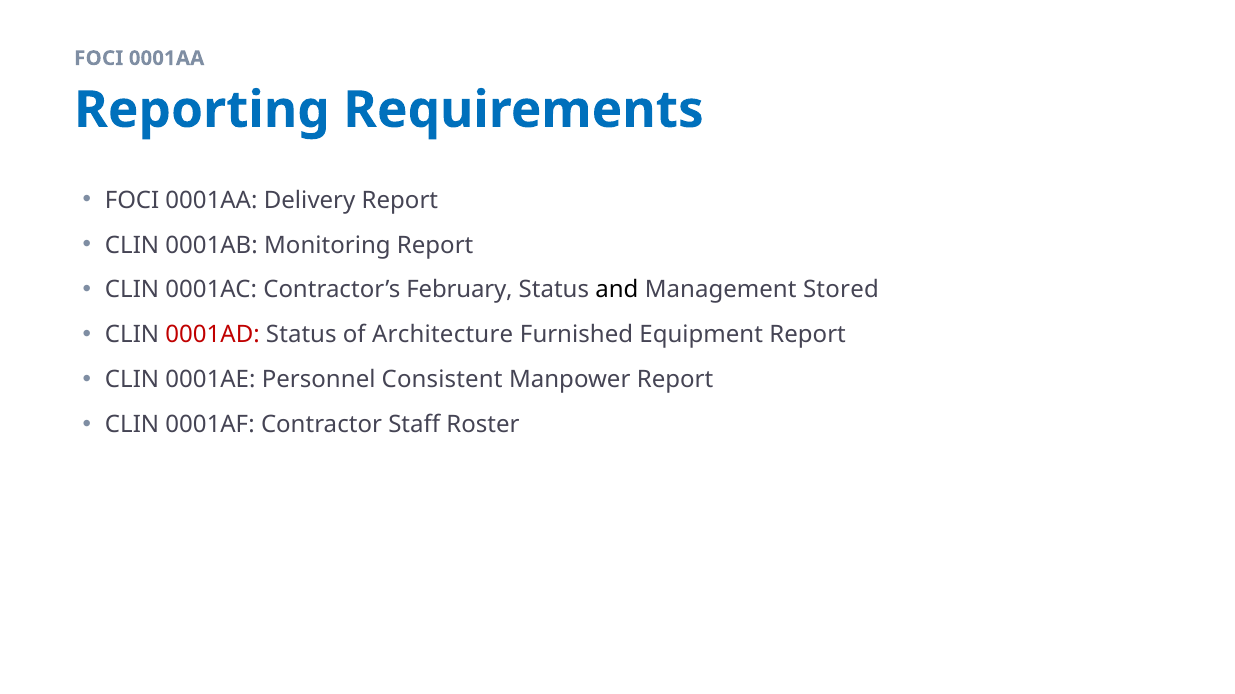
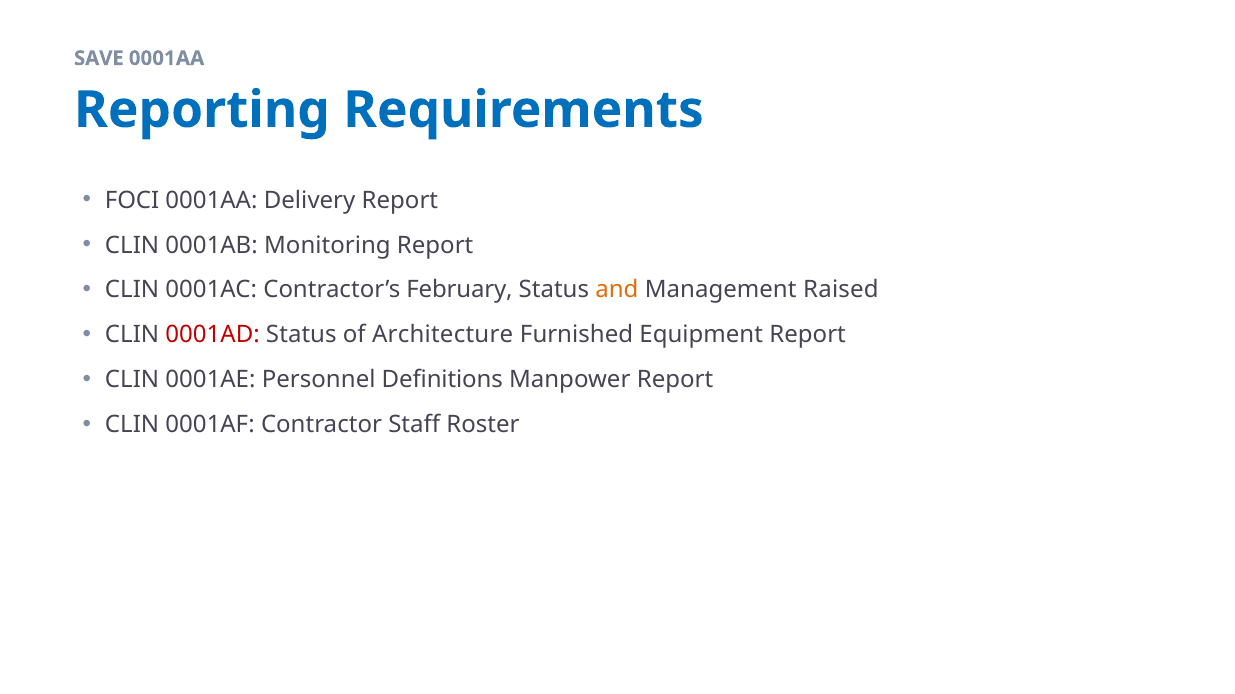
FOCI at (99, 58): FOCI -> SAVE
and colour: black -> orange
Stored: Stored -> Raised
Consistent: Consistent -> Definitions
